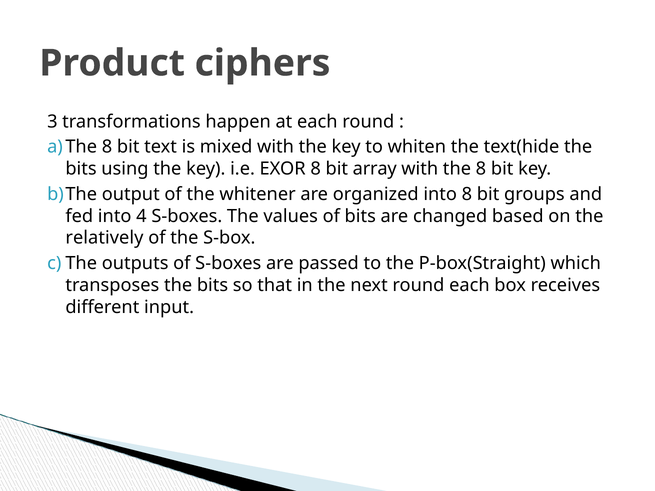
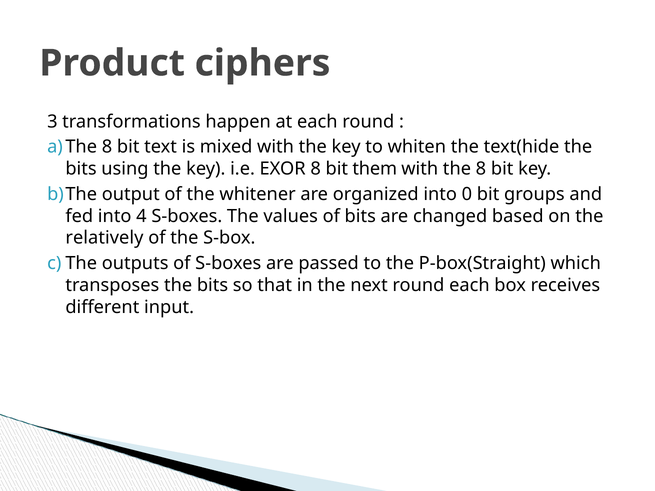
array: array -> them
into 8: 8 -> 0
